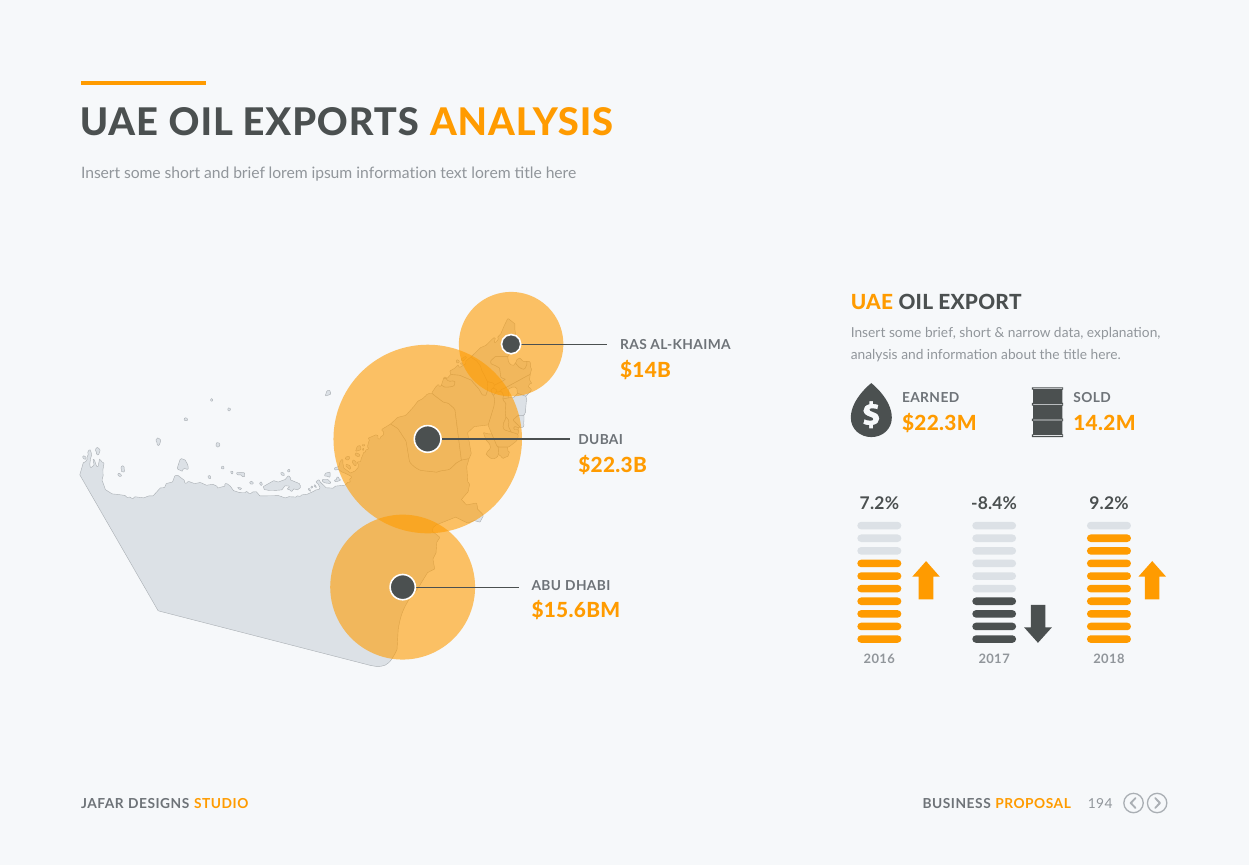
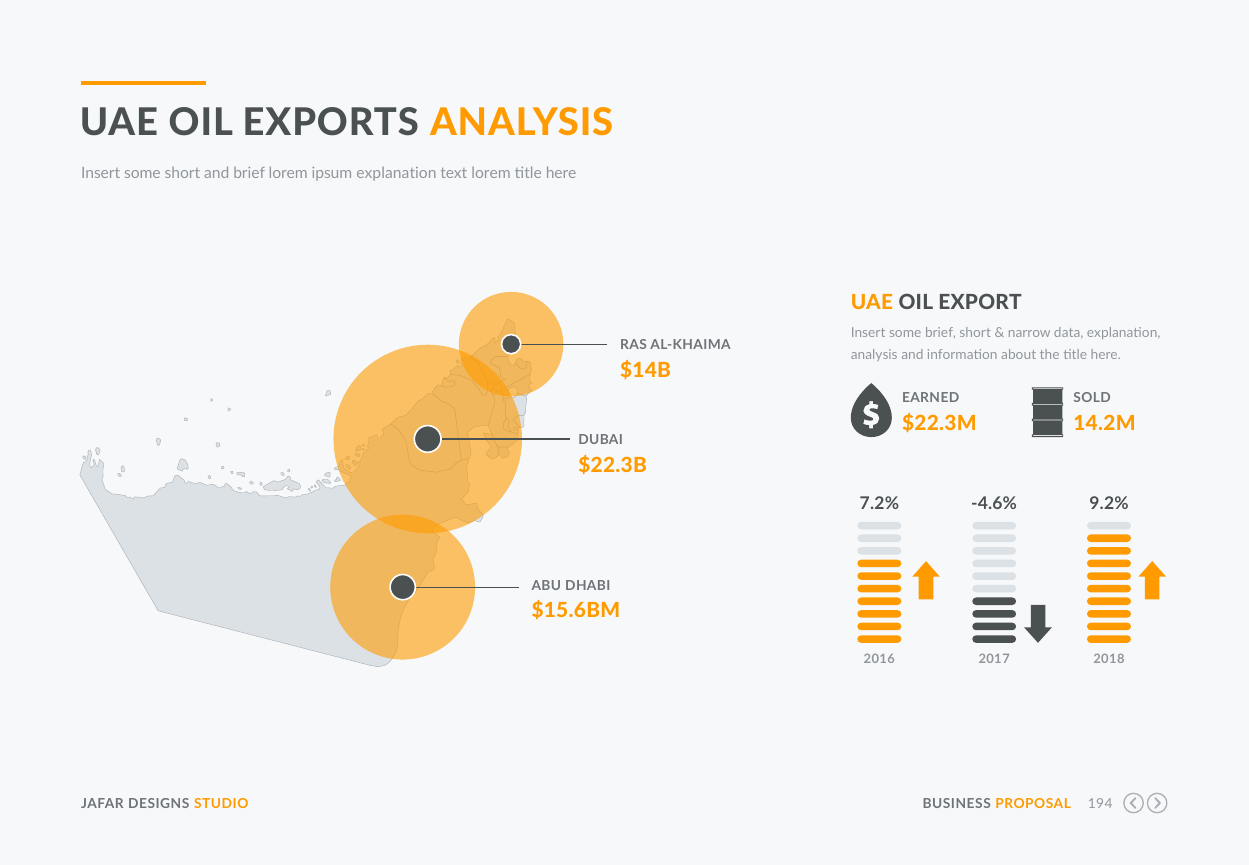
ipsum information: information -> explanation
-8.4%: -8.4% -> -4.6%
